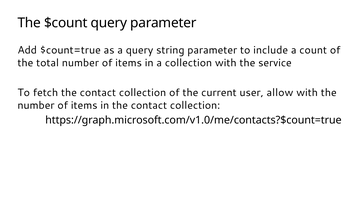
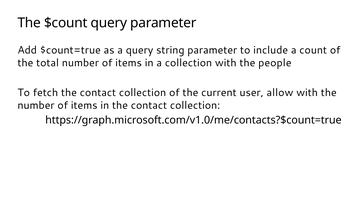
service: service -> people
